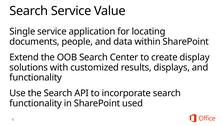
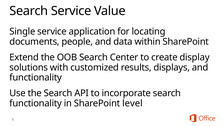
used: used -> level
